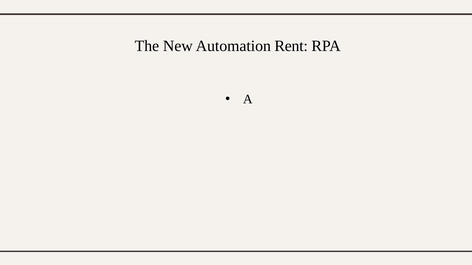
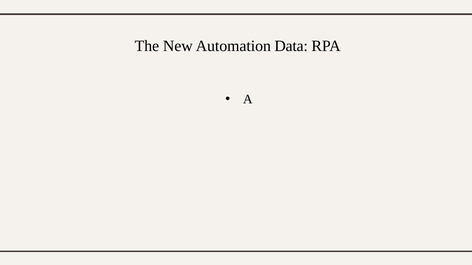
Rent: Rent -> Data
